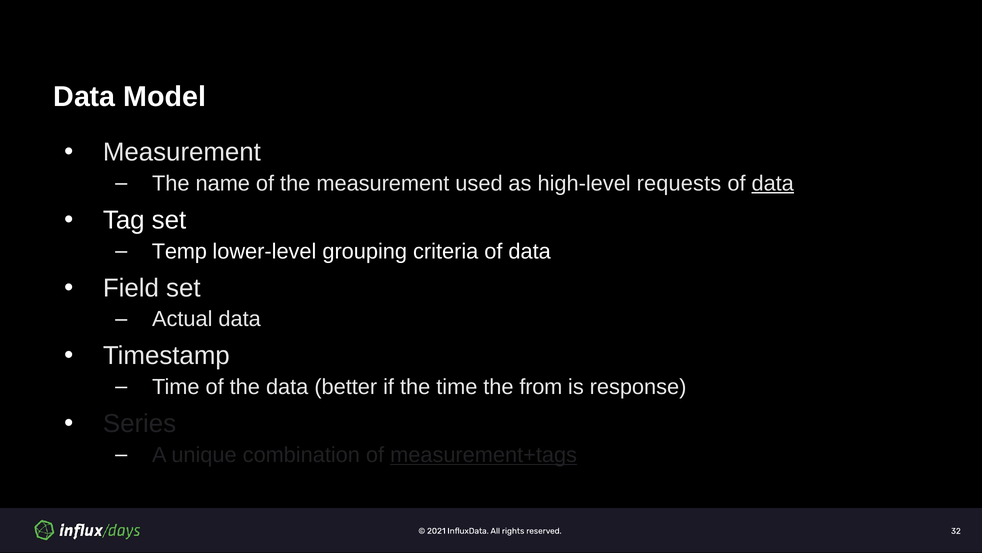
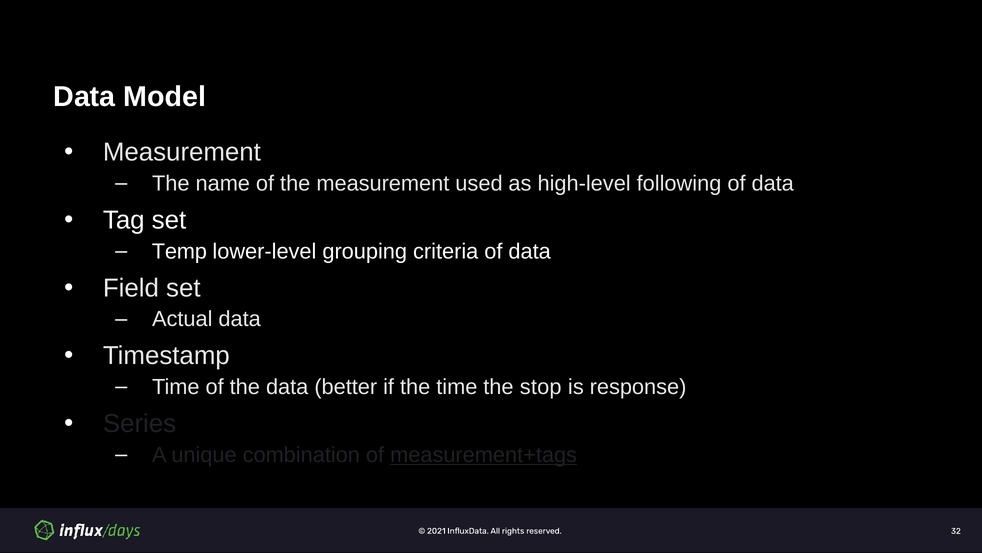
requests: requests -> following
data at (773, 183) underline: present -> none
from: from -> stop
